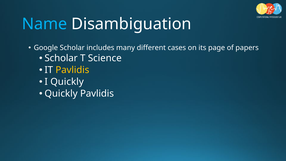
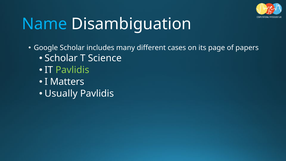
Pavlidis at (72, 70) colour: yellow -> light green
I Quickly: Quickly -> Matters
Quickly at (61, 94): Quickly -> Usually
